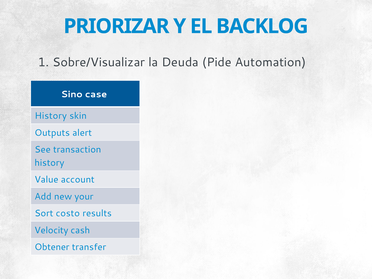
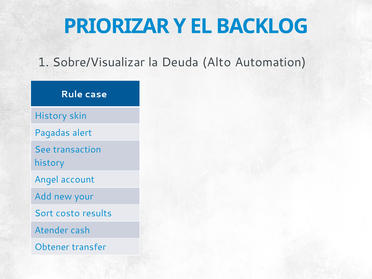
Pide: Pide -> Alto
Sino: Sino -> Rule
Outputs: Outputs -> Pagadas
Value: Value -> Angel
Velocity: Velocity -> Atender
